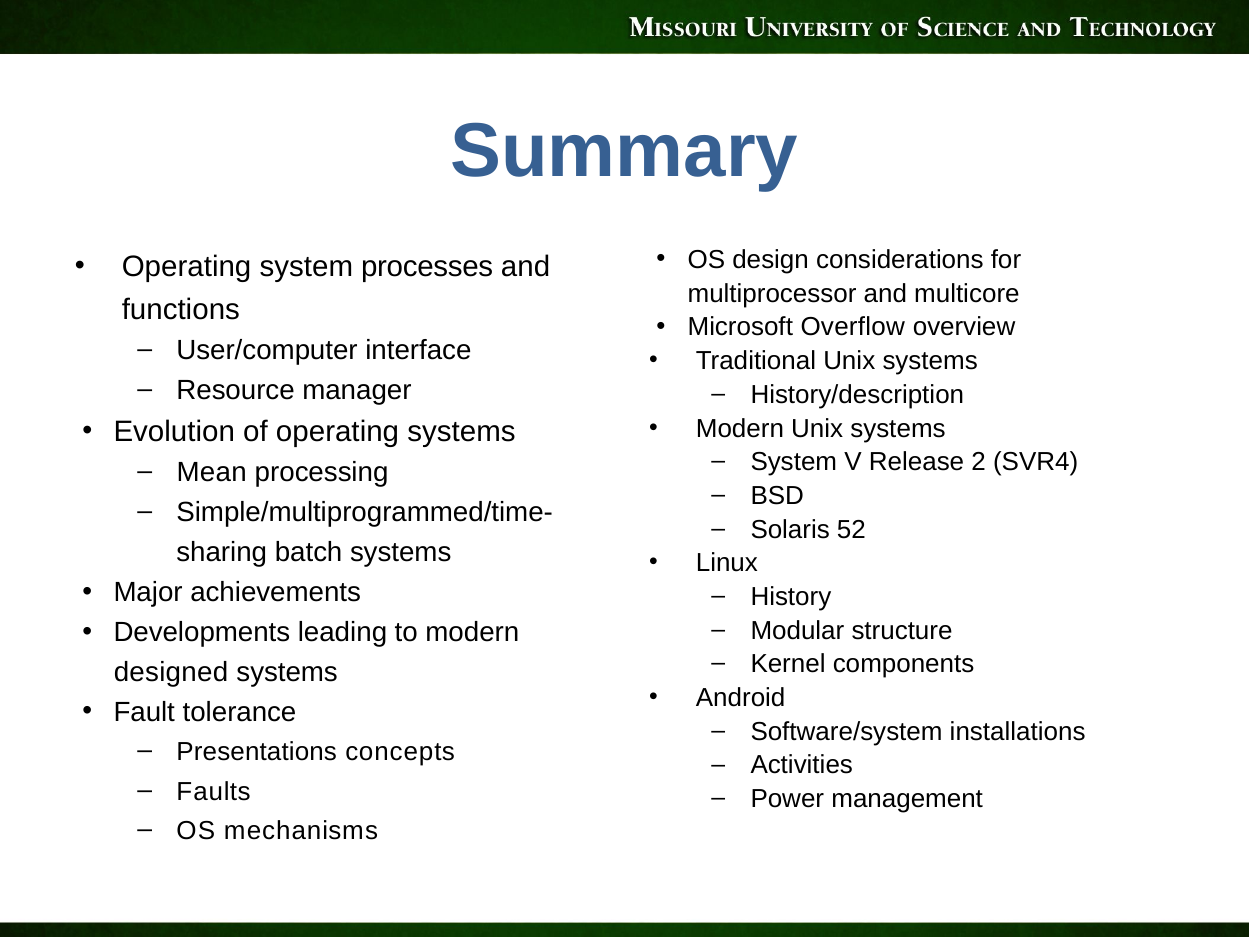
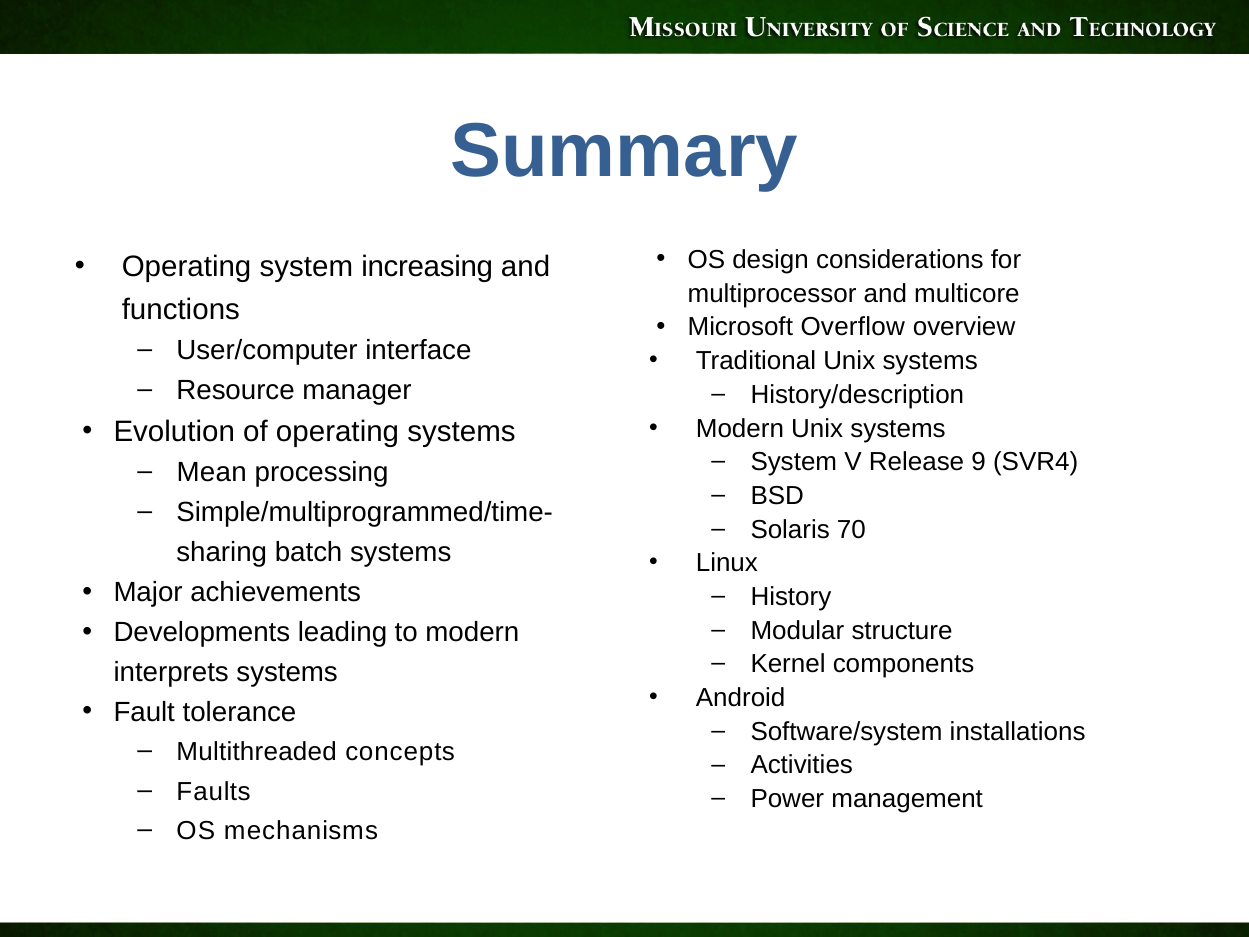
processes: processes -> increasing
2: 2 -> 9
52: 52 -> 70
designed: designed -> interprets
Presentations: Presentations -> Multithreaded
